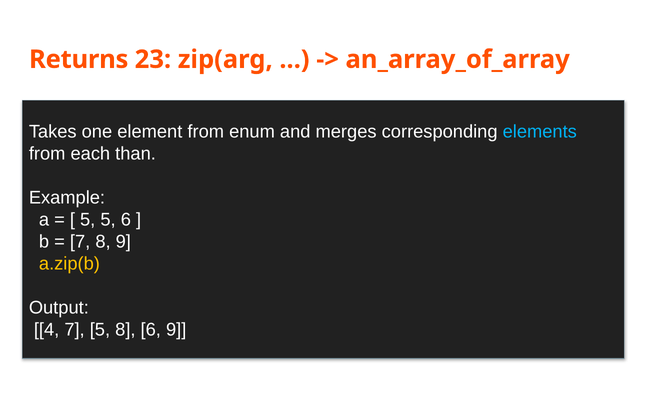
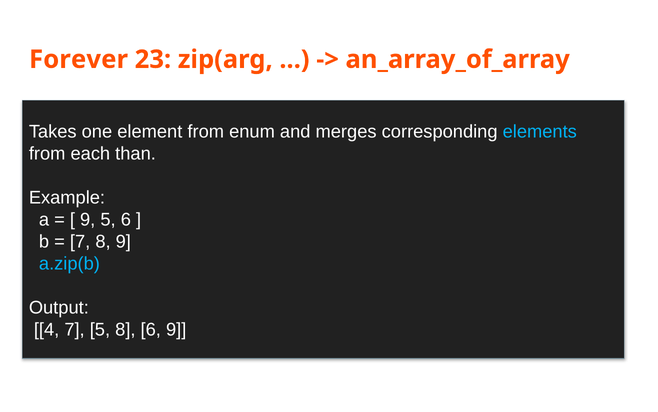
Returns: Returns -> Forever
5 at (88, 219): 5 -> 9
a.zip(b colour: yellow -> light blue
